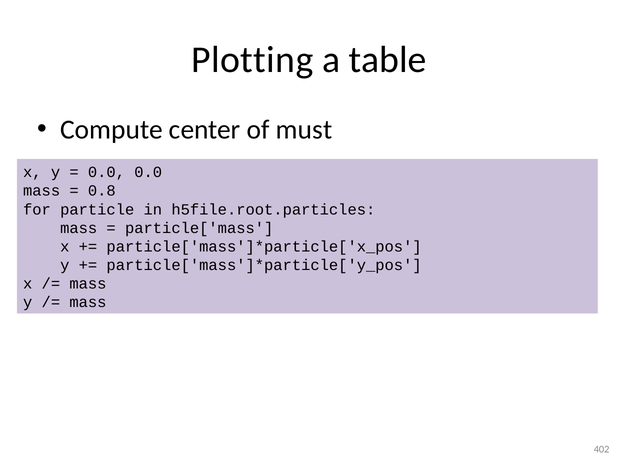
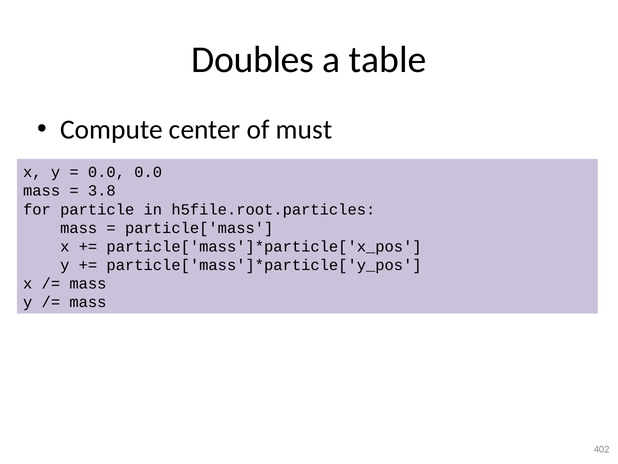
Plotting: Plotting -> Doubles
0.8: 0.8 -> 3.8
